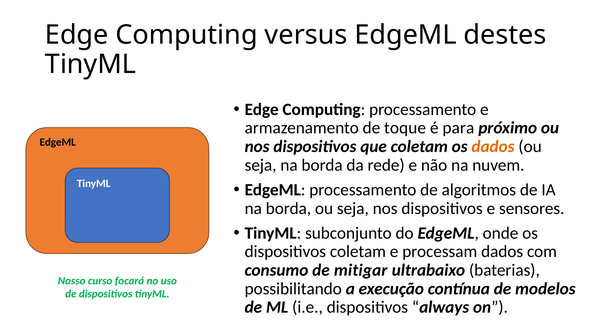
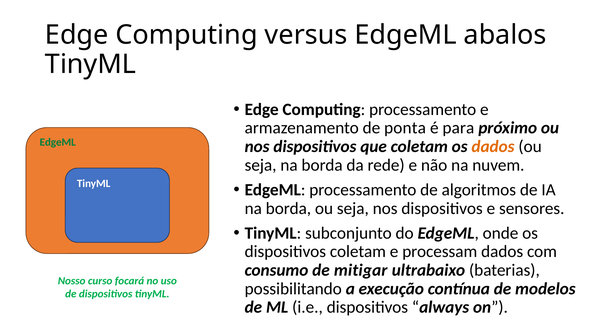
destes: destes -> abalos
toque: toque -> ponta
EdgeML at (58, 142) colour: black -> green
